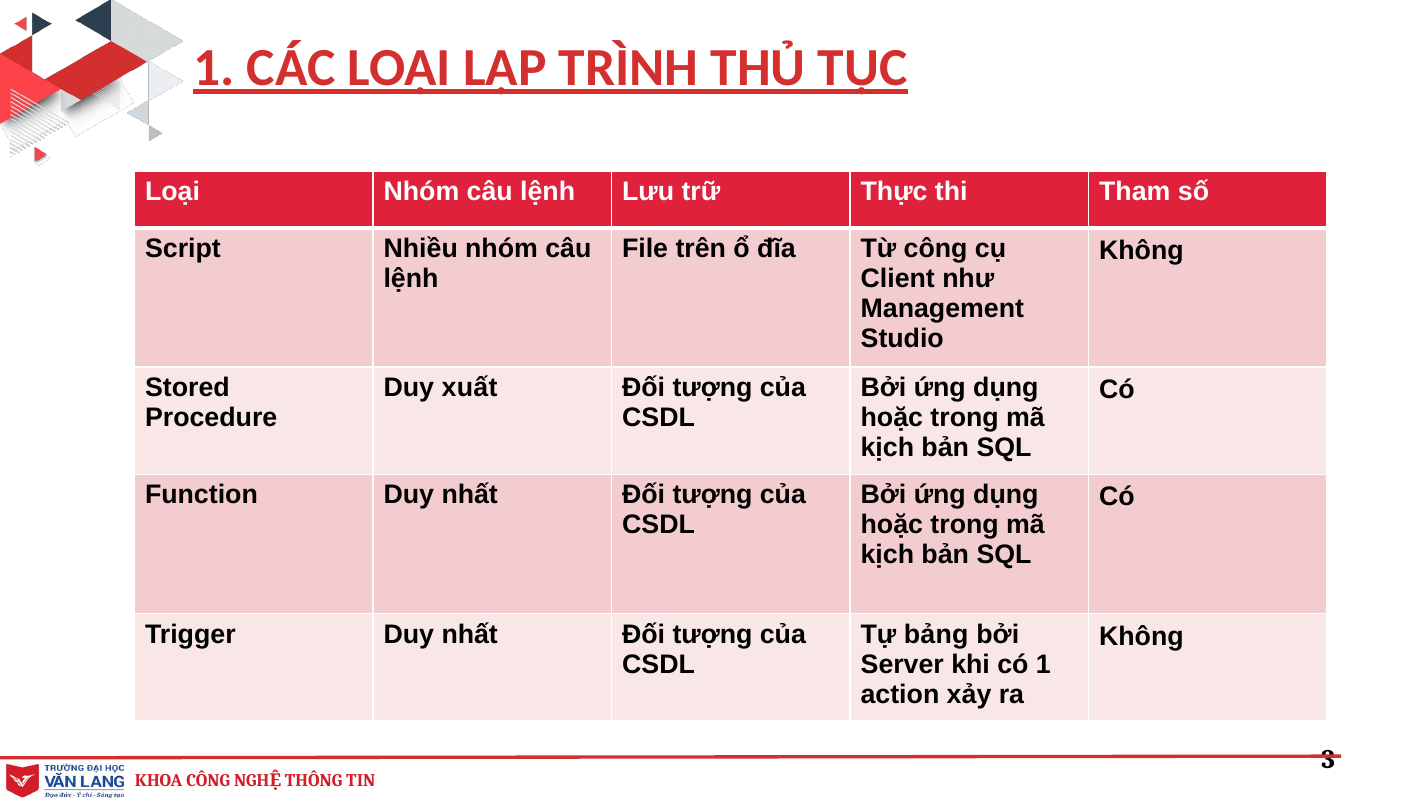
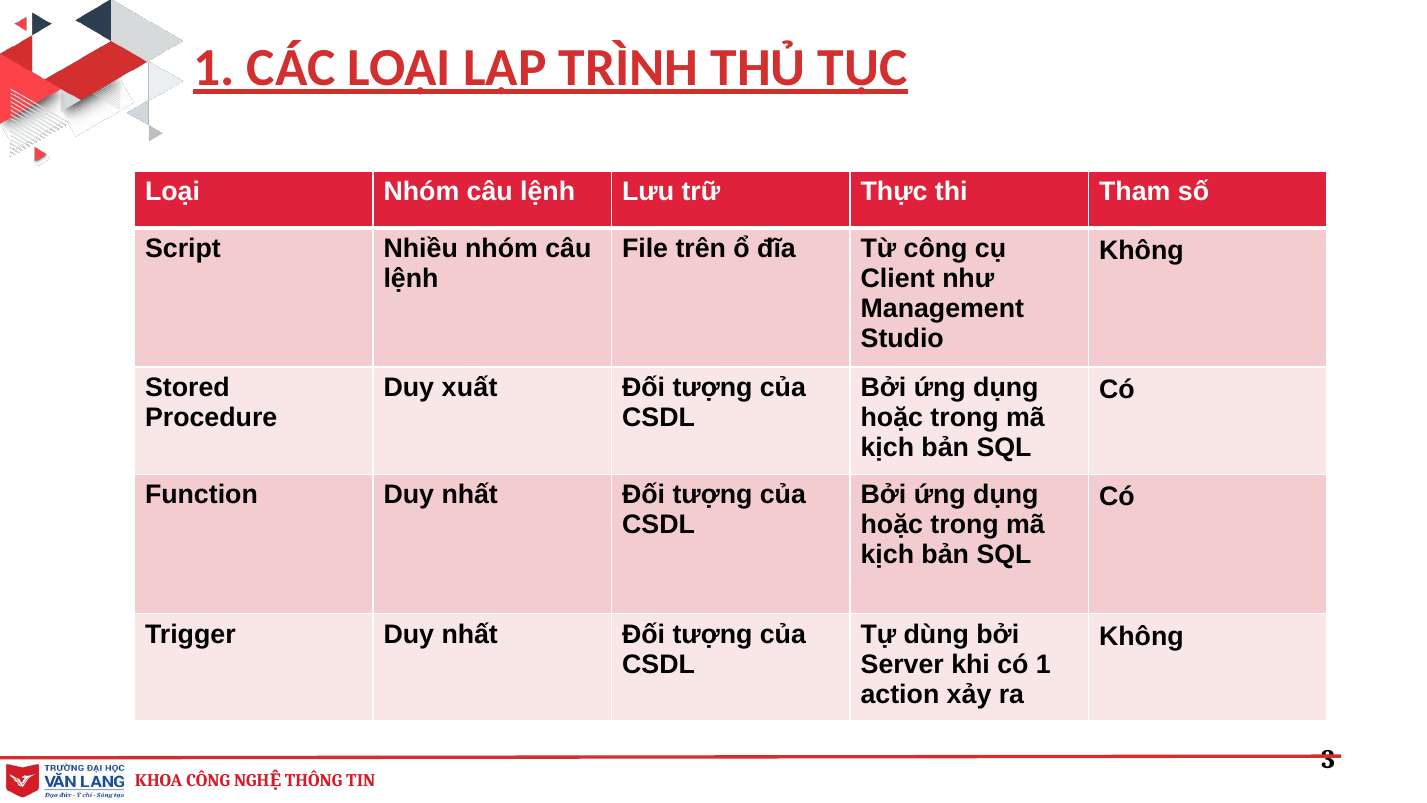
bảng: bảng -> dùng
